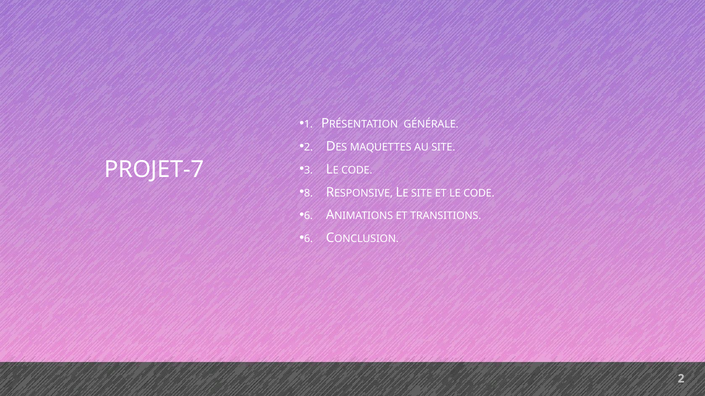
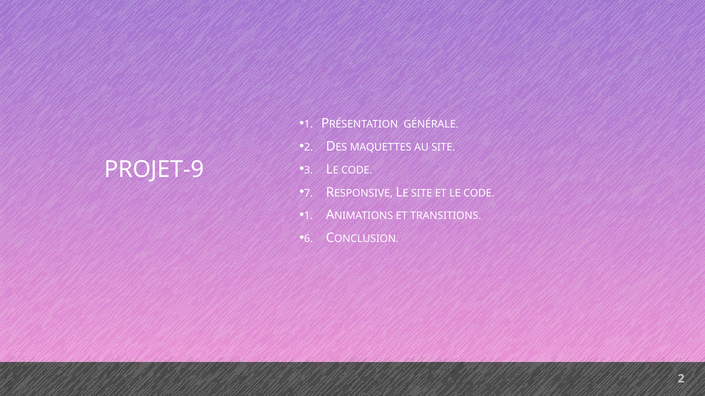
PROJET-7: PROJET-7 -> PROJET-9
8: 8 -> 7
6 at (308, 216): 6 -> 1
